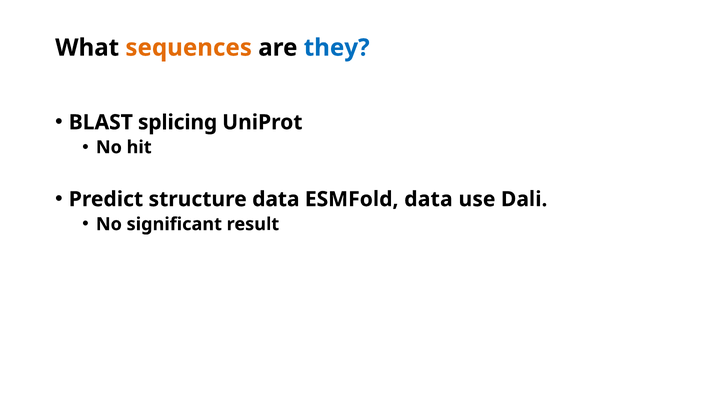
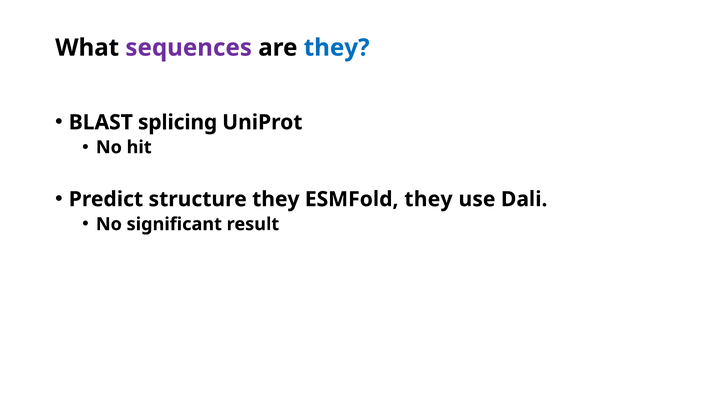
sequences colour: orange -> purple
structure data: data -> they
ESMFold data: data -> they
